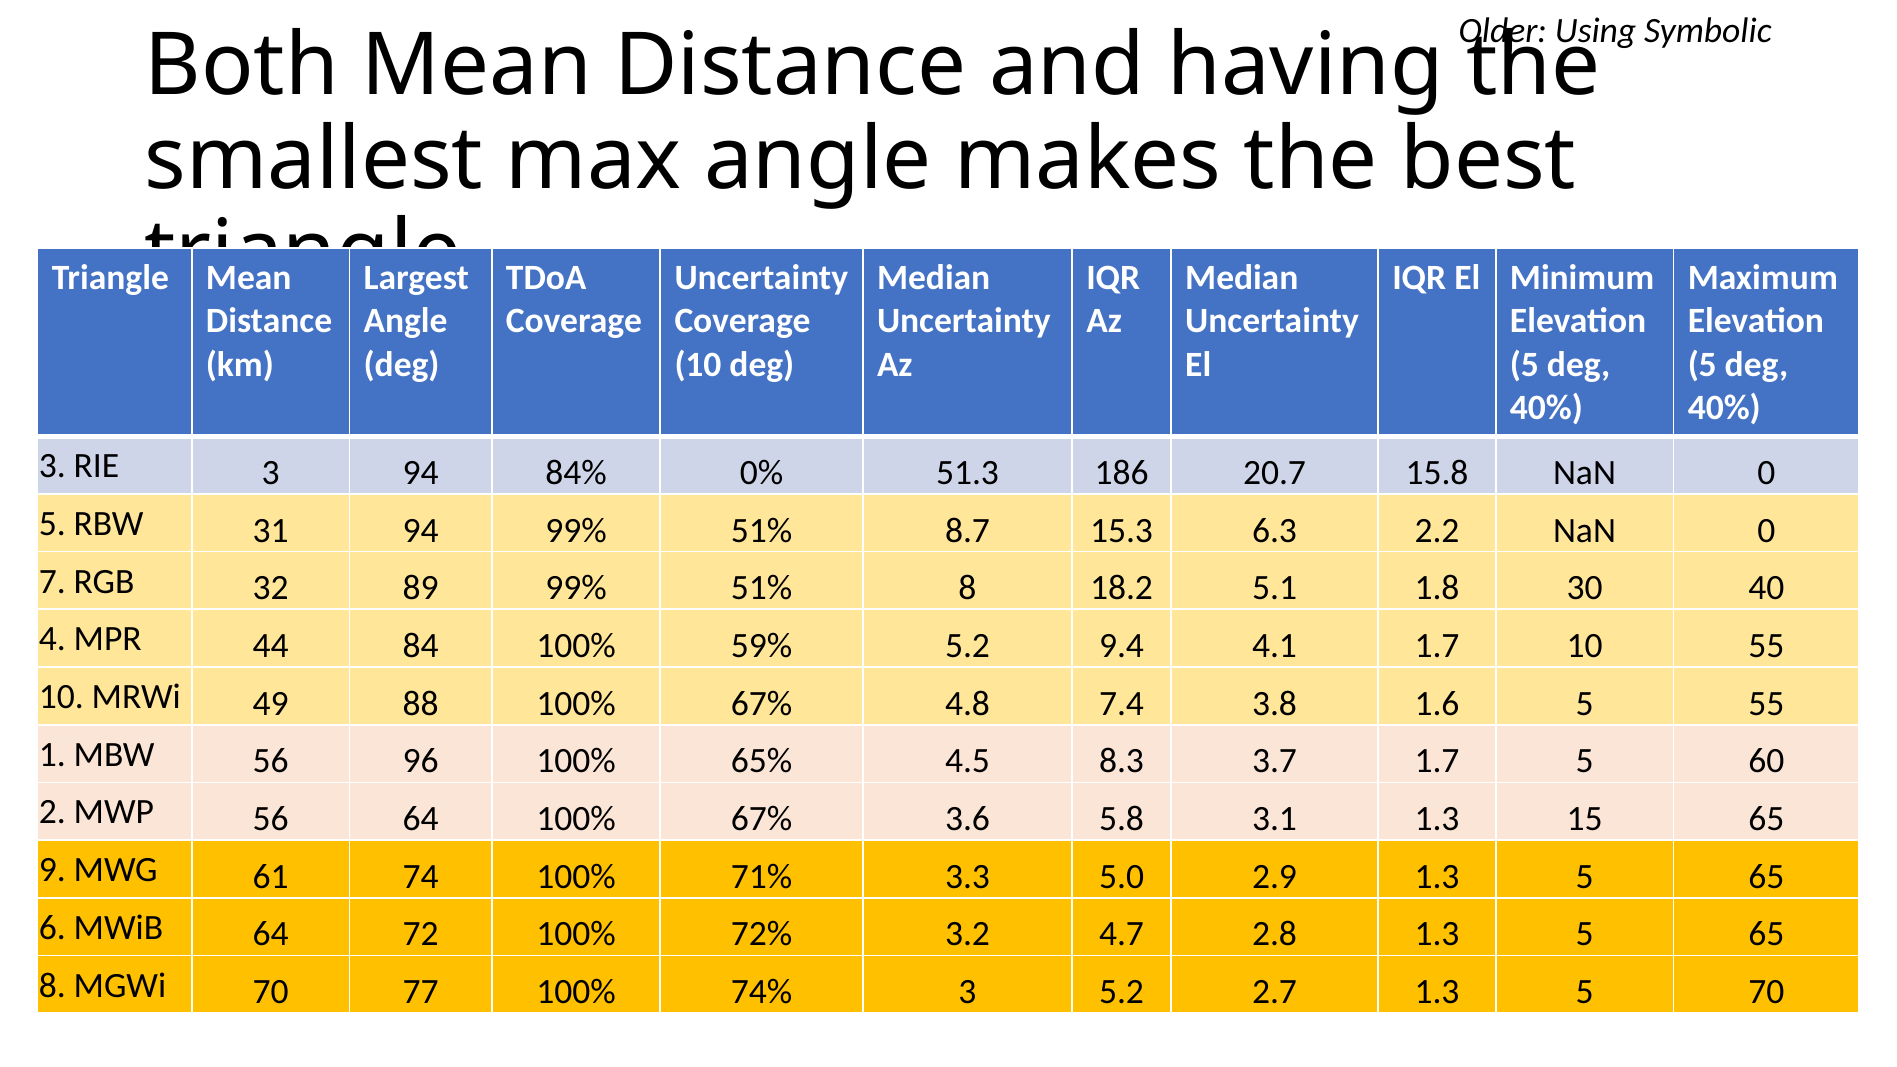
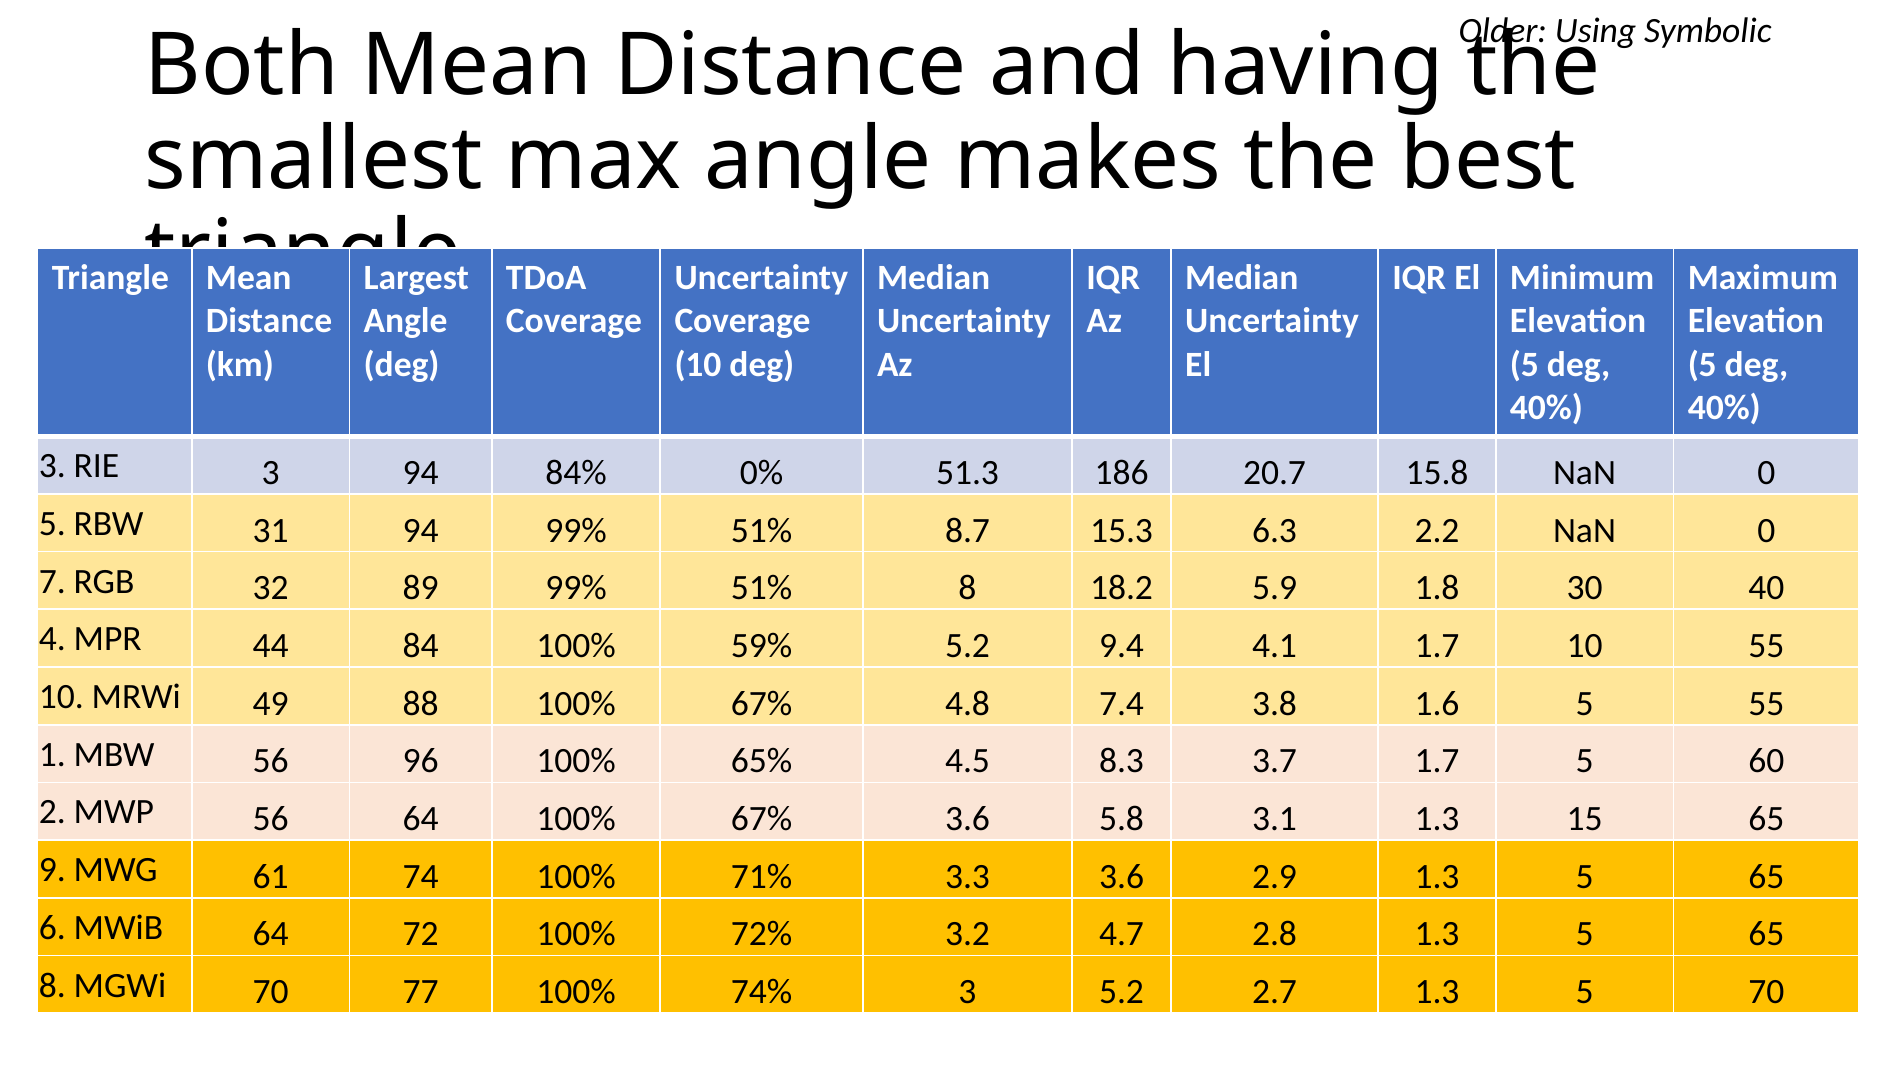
5.1: 5.1 -> 5.9
3.3 5.0: 5.0 -> 3.6
